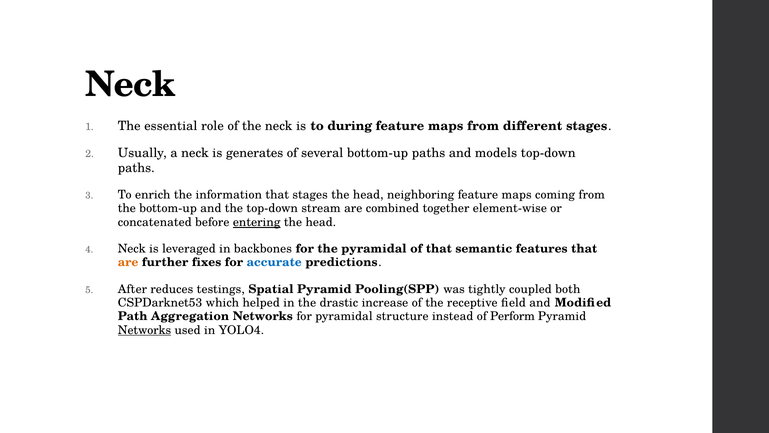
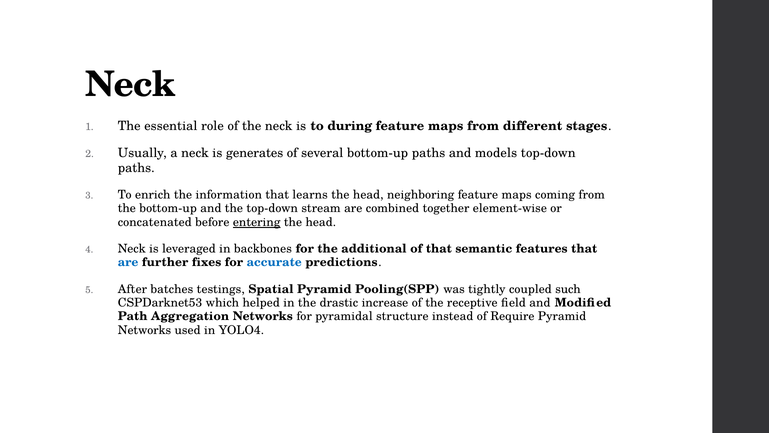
that stages: stages -> learns
the pyramidal: pyramidal -> additional
are at (128, 262) colour: orange -> blue
reduces: reduces -> batches
both: both -> such
Perform: Perform -> Require
Networks at (144, 330) underline: present -> none
